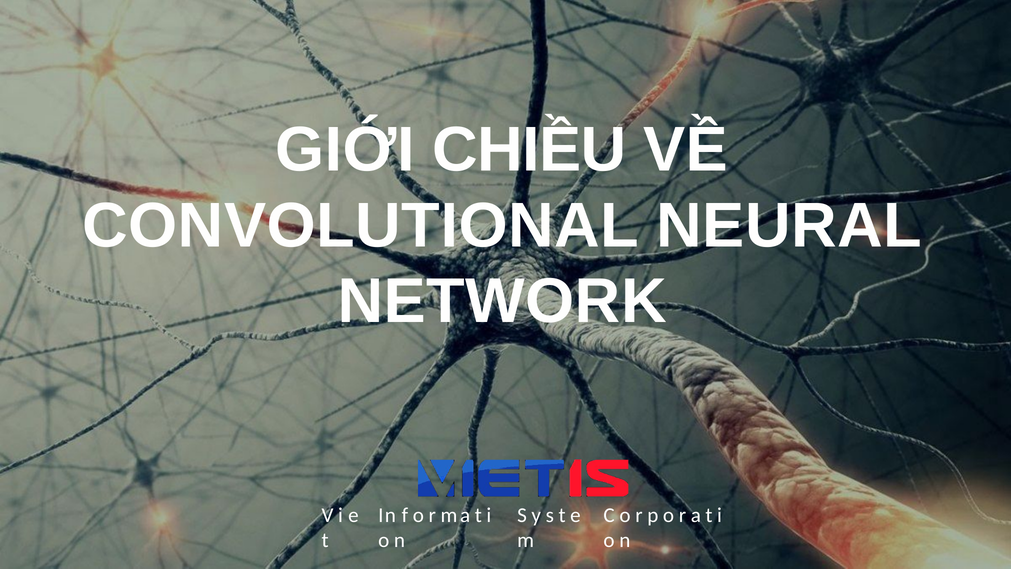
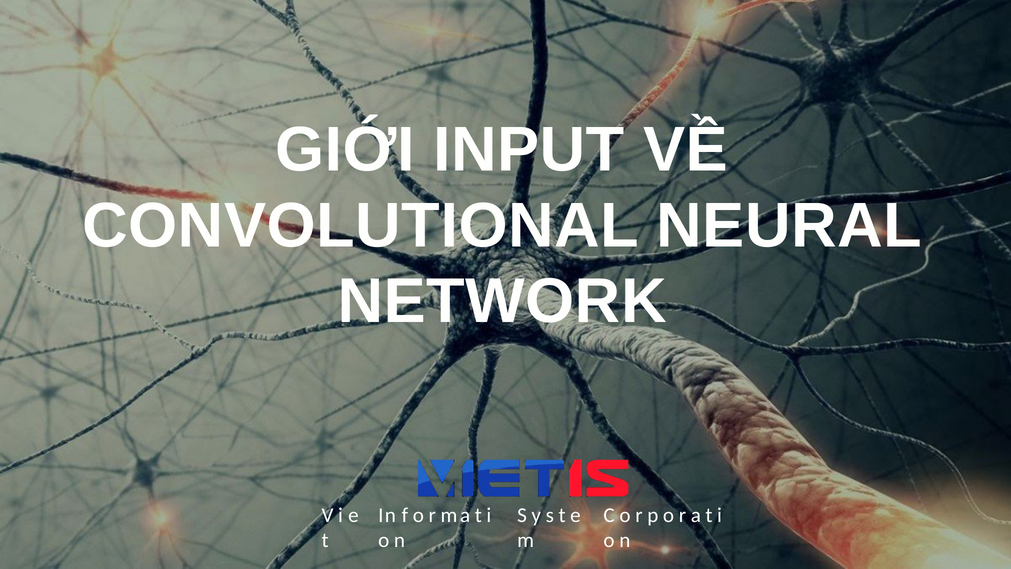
CHIỀU: CHIỀU -> INPUT
